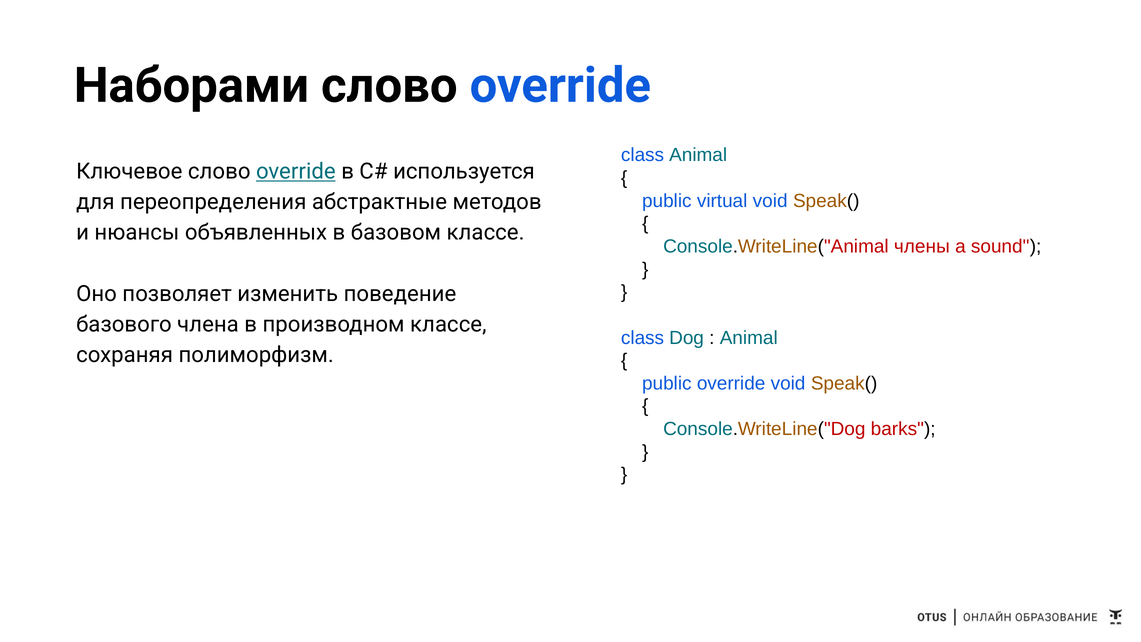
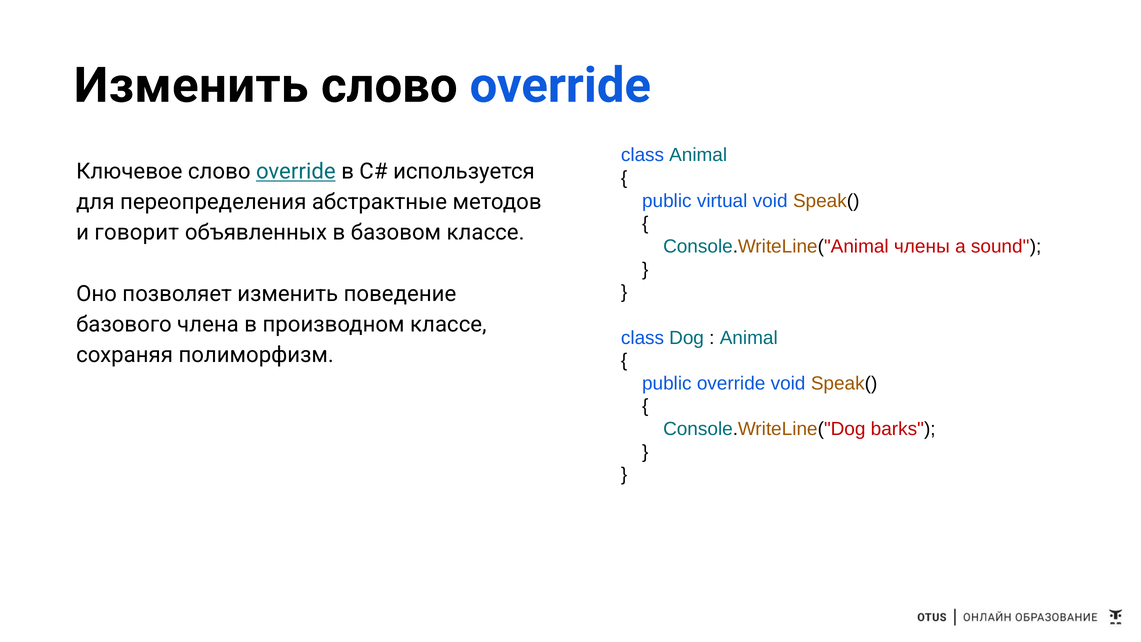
Наборами at (191, 86): Наборами -> Изменить
нюансы: нюансы -> говорит
